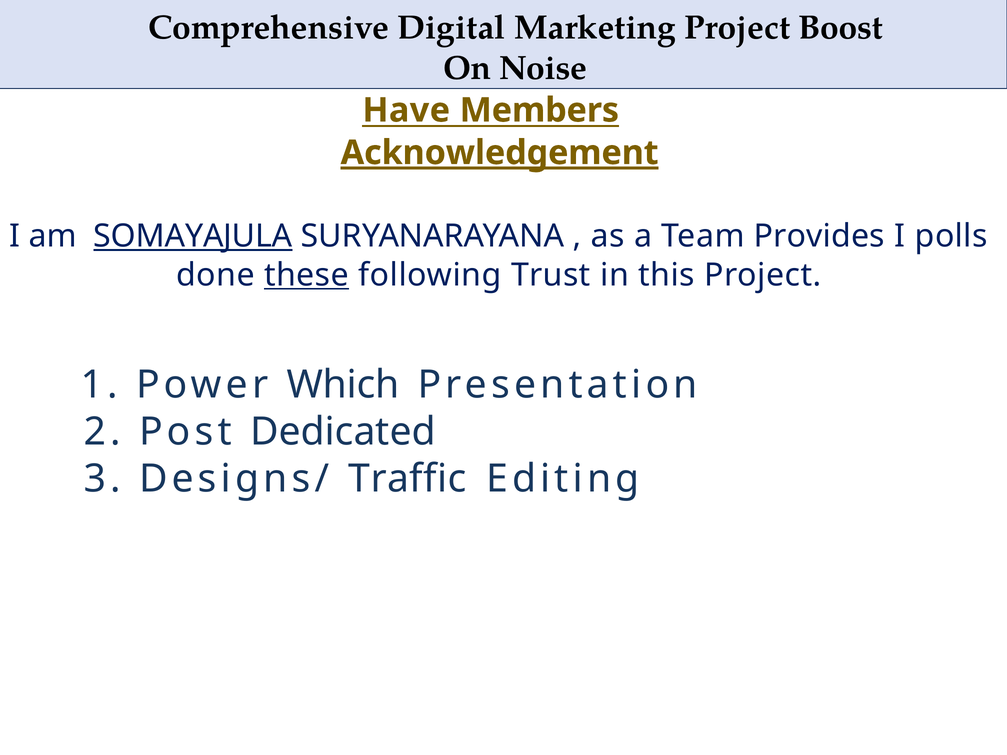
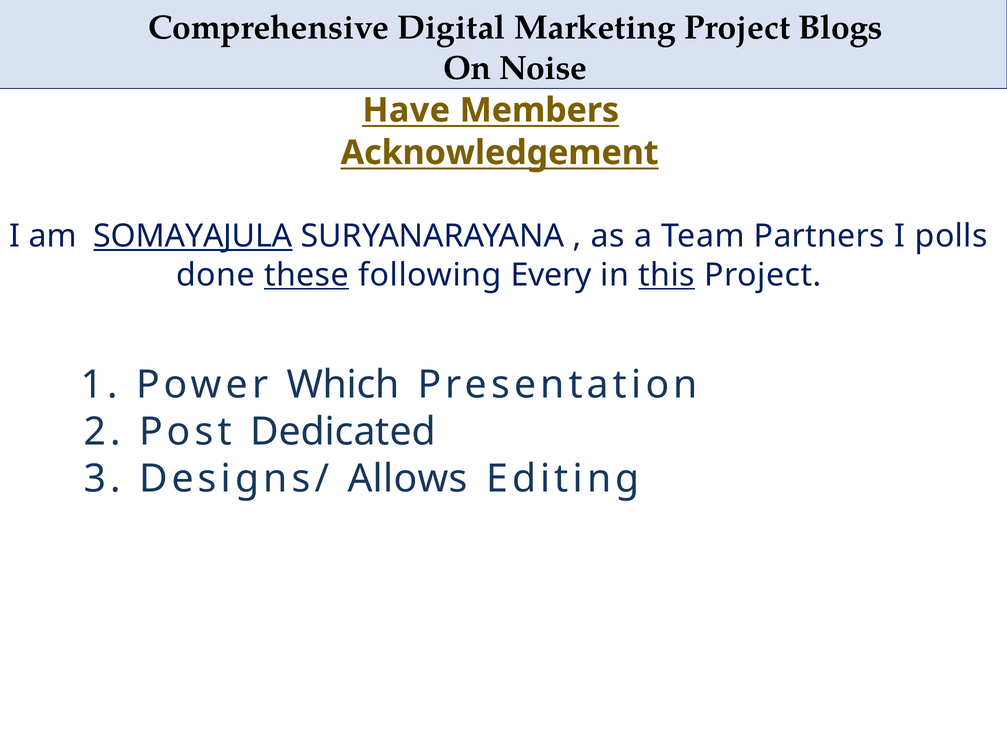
Boost: Boost -> Blogs
Acknowledgement underline: present -> none
Provides: Provides -> Partners
Trust: Trust -> Every
this underline: none -> present
Traffic: Traffic -> Allows
